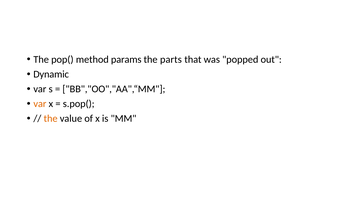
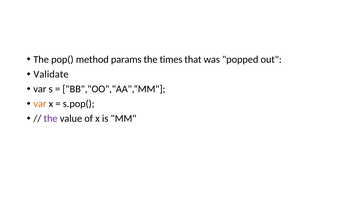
parts: parts -> times
Dynamic: Dynamic -> Validate
the at (51, 119) colour: orange -> purple
